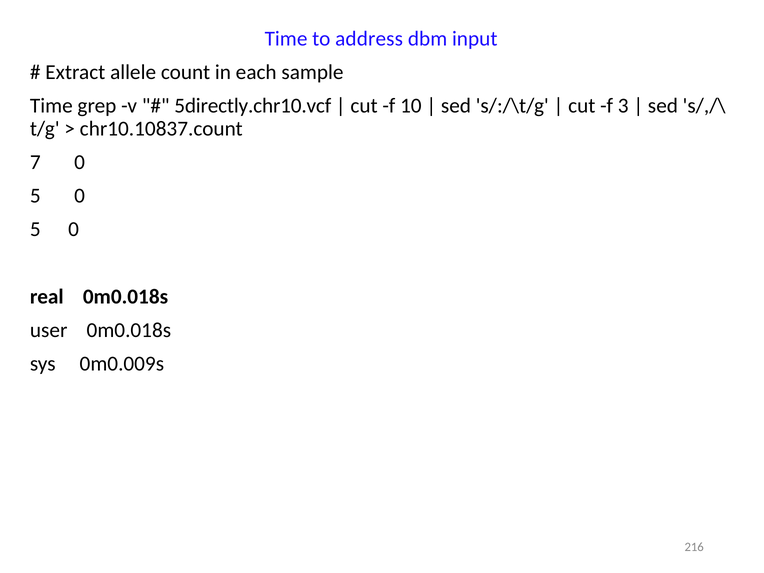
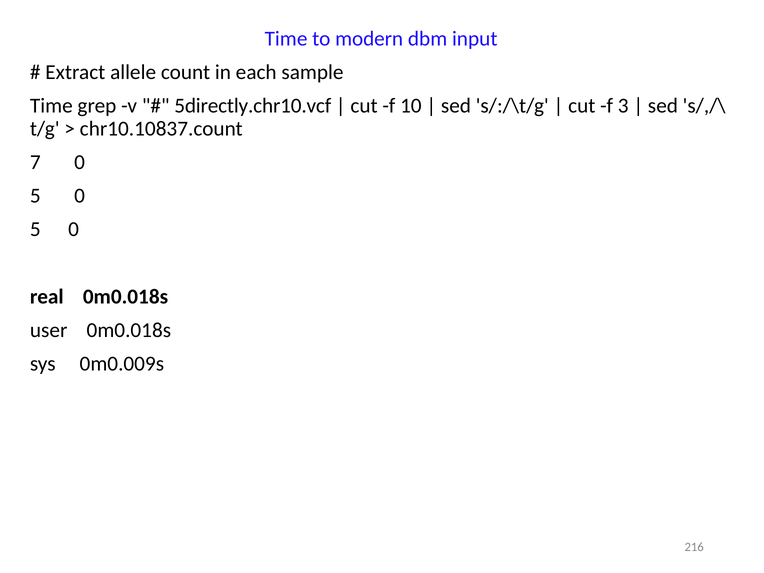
address: address -> modern
